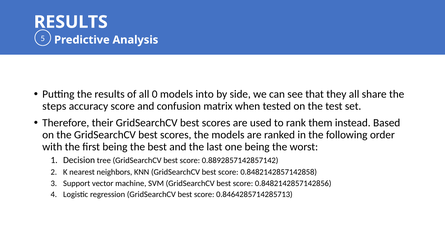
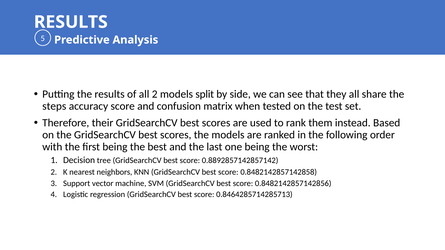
all 0: 0 -> 2
into: into -> split
